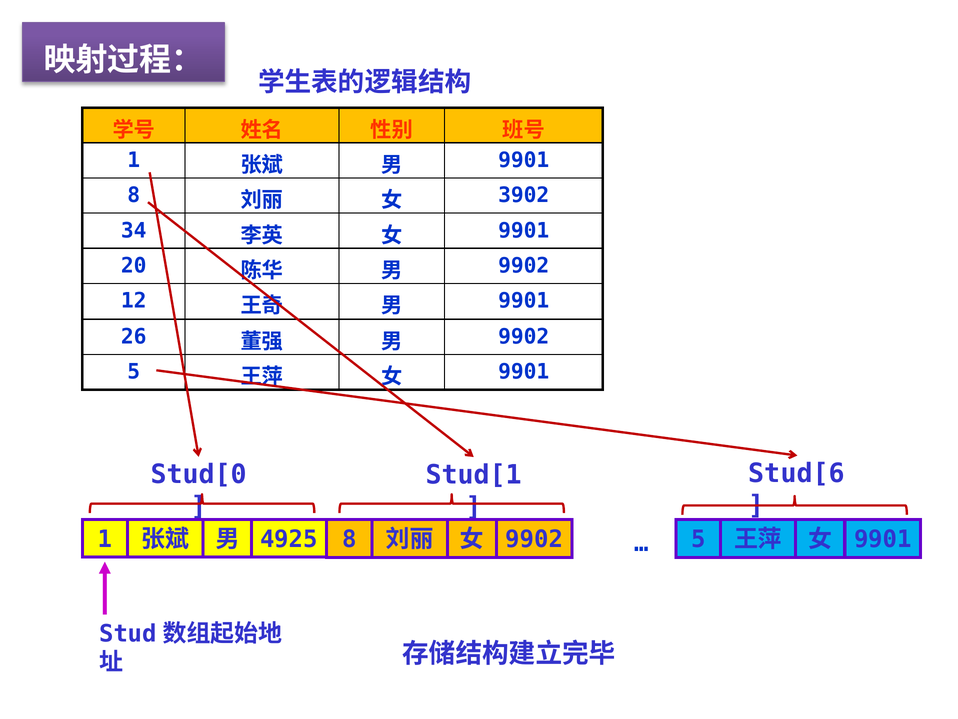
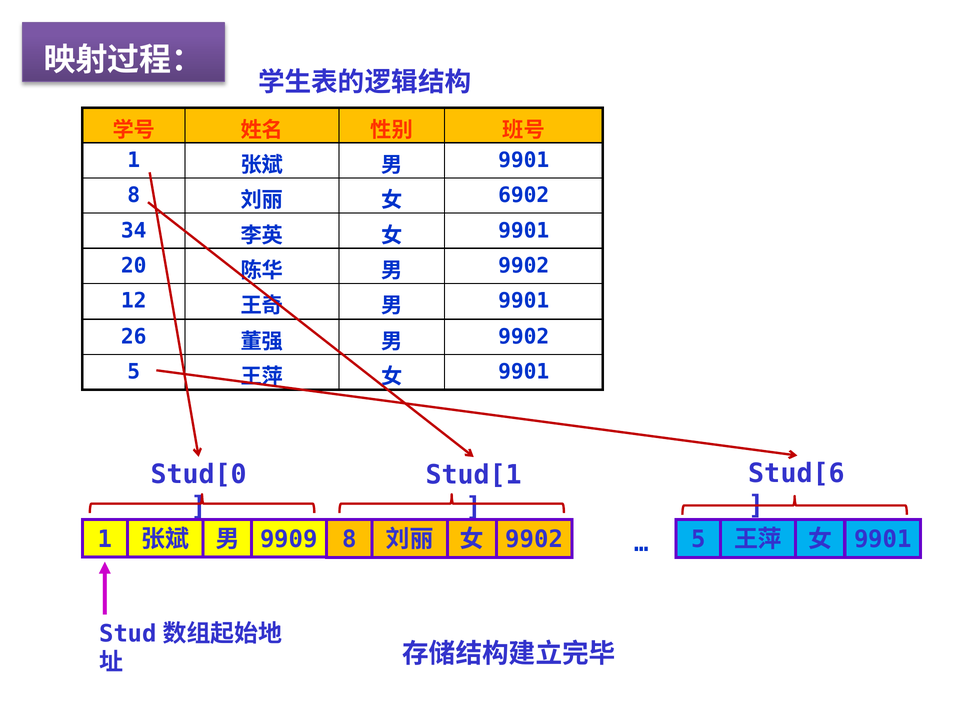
3902: 3902 -> 6902
4925: 4925 -> 9909
